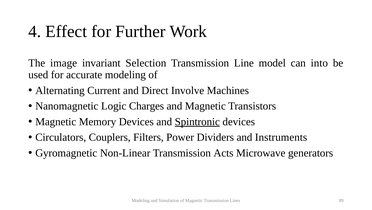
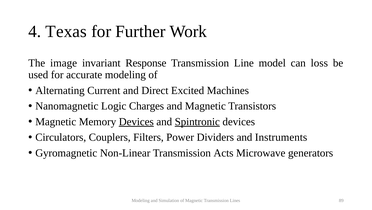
Effect: Effect -> Texas
Selection: Selection -> Response
into: into -> loss
Involve: Involve -> Excited
Devices at (136, 121) underline: none -> present
